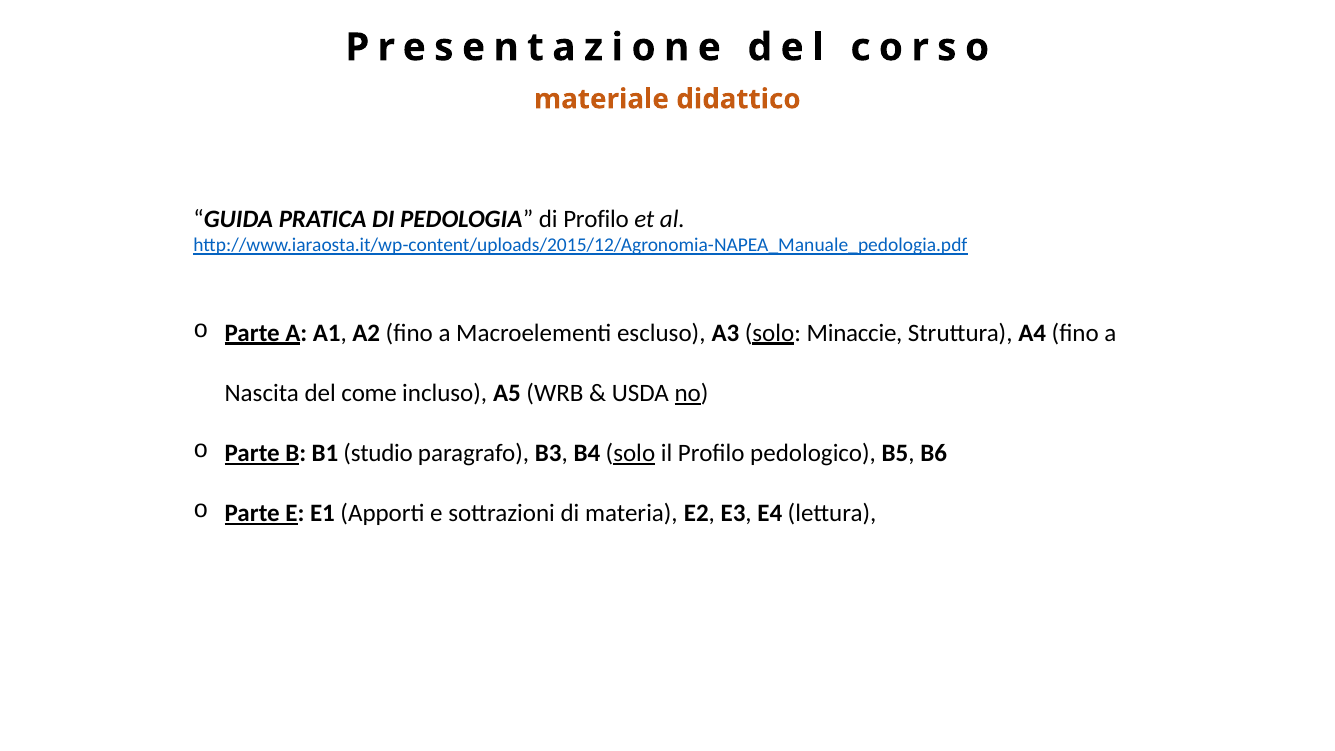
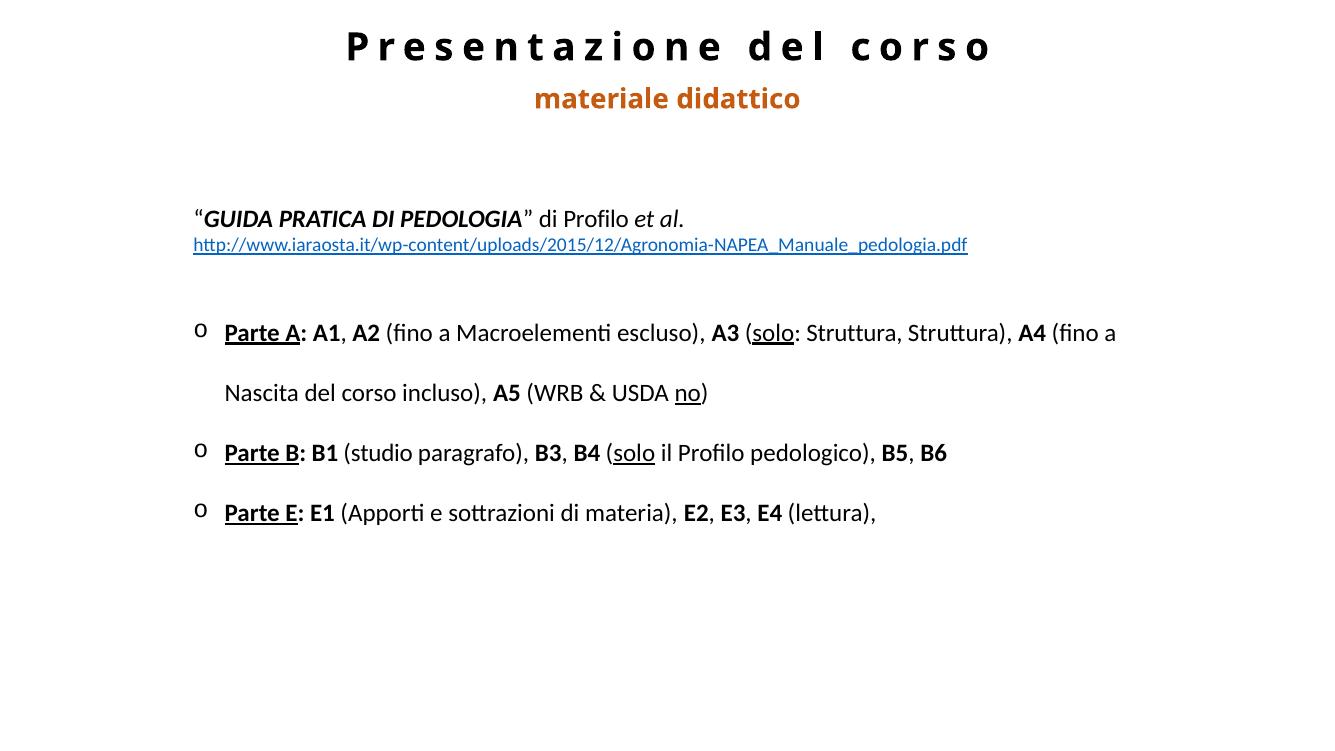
solo Minaccie: Minaccie -> Struttura
Nascita del come: come -> corso
